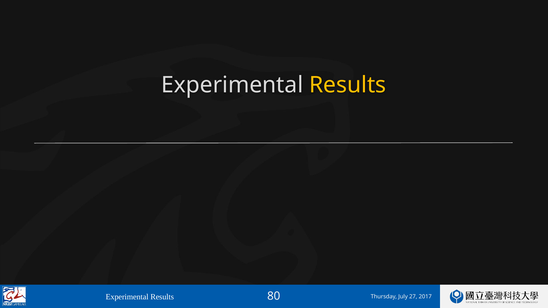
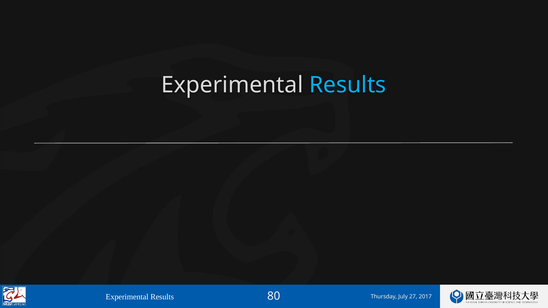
Results at (348, 85) colour: yellow -> light blue
